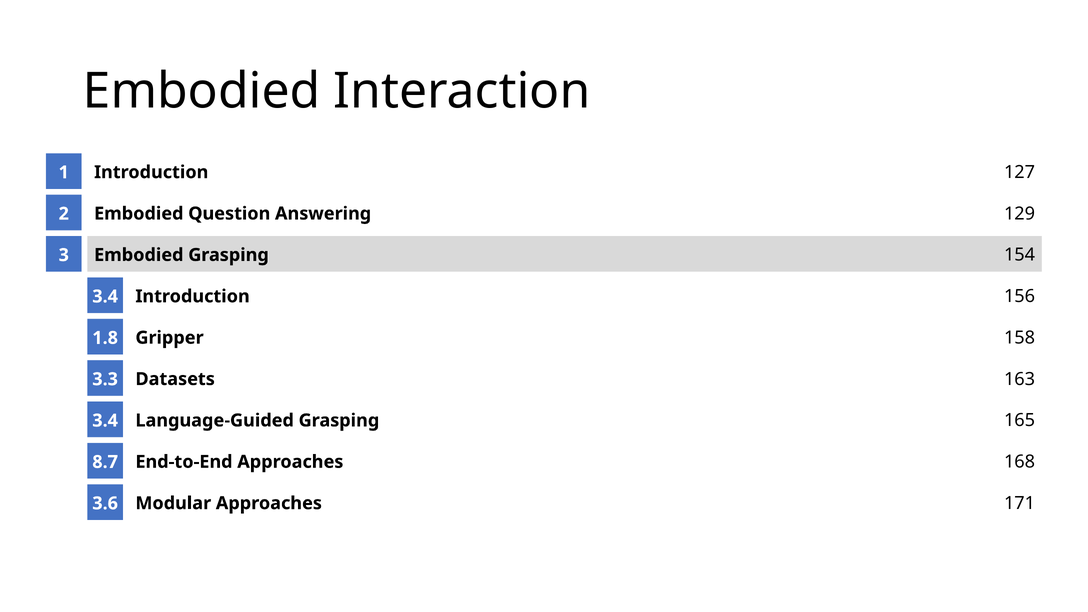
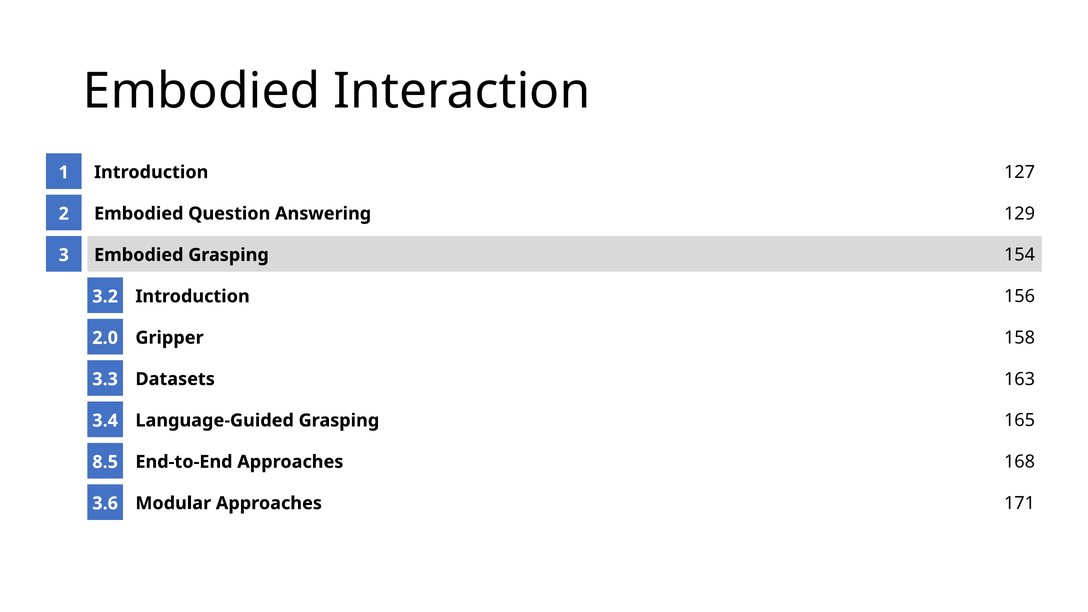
3.4 at (105, 297): 3.4 -> 3.2
1.8: 1.8 -> 2.0
8.7: 8.7 -> 8.5
